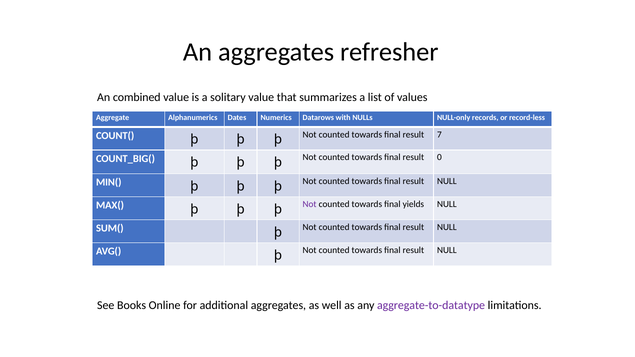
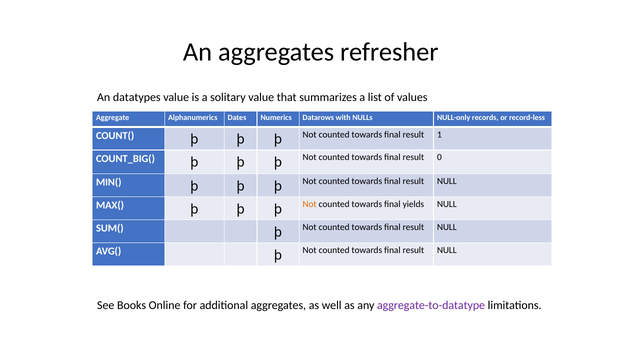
combined: combined -> datatypes
7: 7 -> 1
Not at (310, 204) colour: purple -> orange
